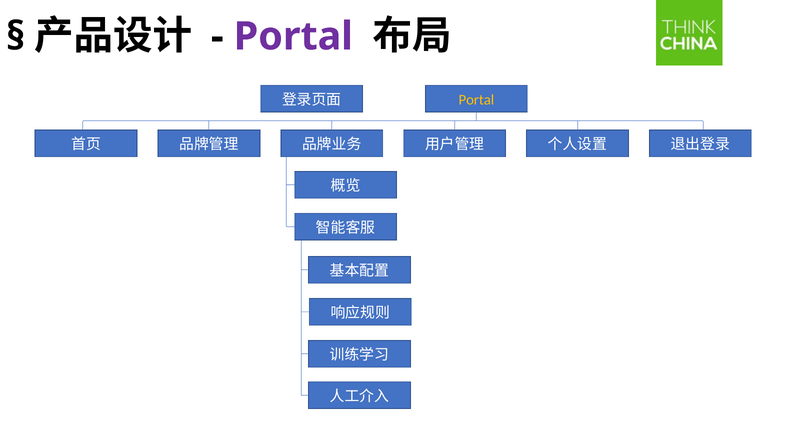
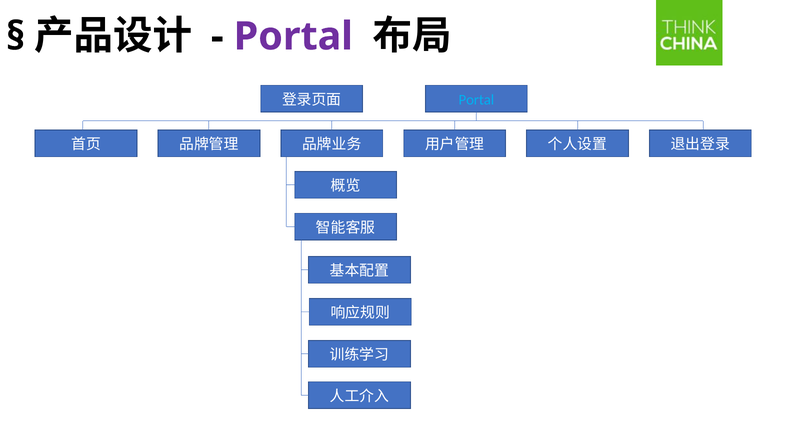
Portal at (476, 100) colour: yellow -> light blue
